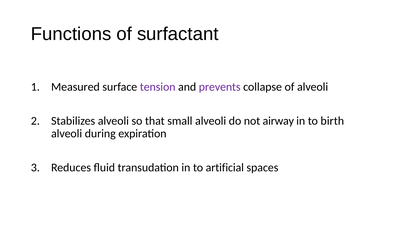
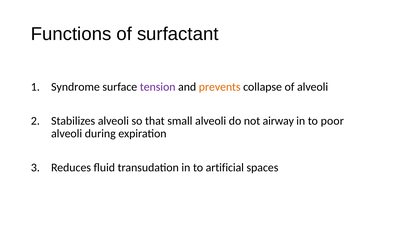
Measured: Measured -> Syndrome
prevents colour: purple -> orange
birth: birth -> poor
